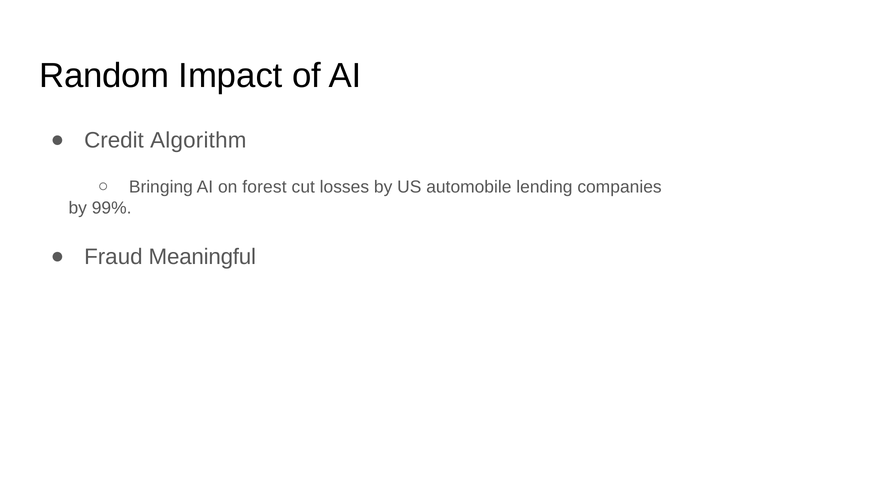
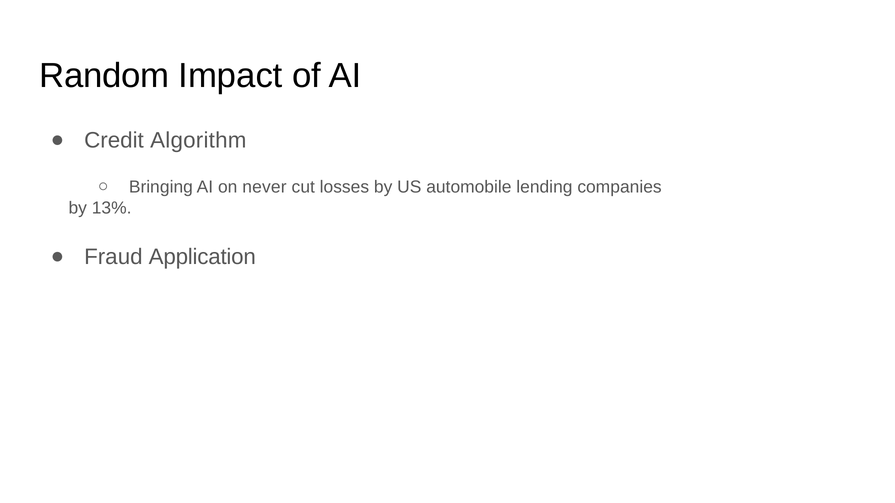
forest: forest -> never
99%: 99% -> 13%
Meaningful: Meaningful -> Application
